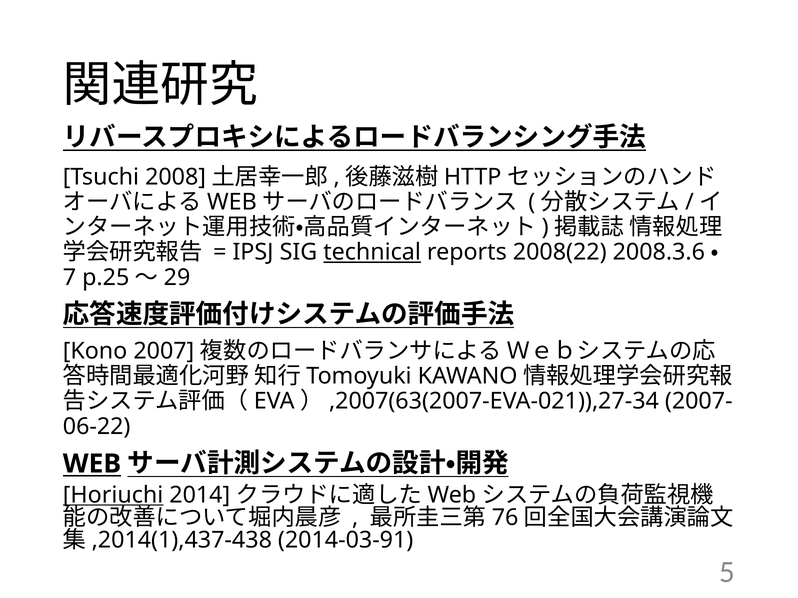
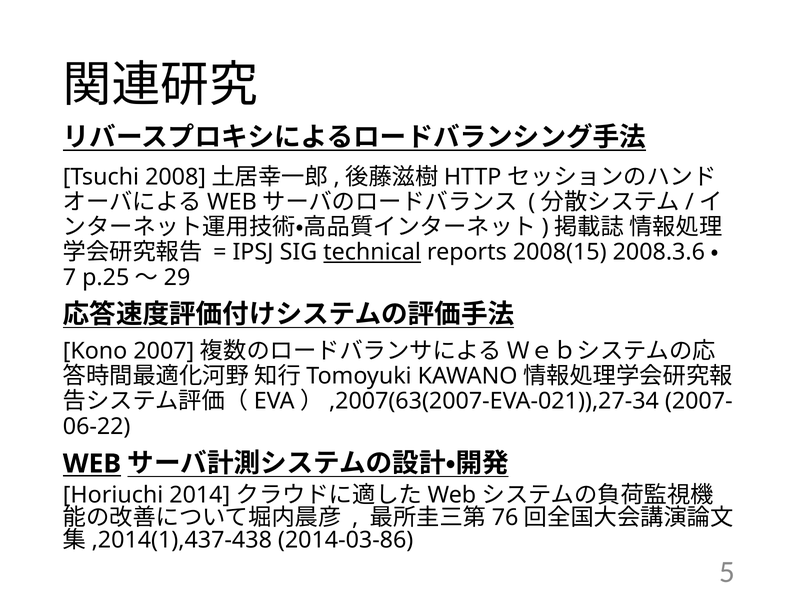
2008(22: 2008(22 -> 2008(15
Horiuchi underline: present -> none
2014-03-91: 2014-03-91 -> 2014-03-86
